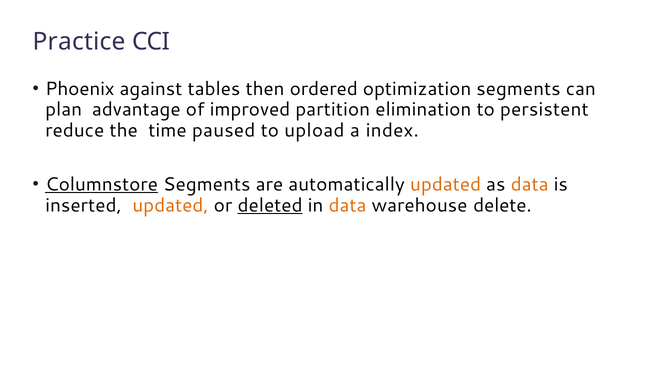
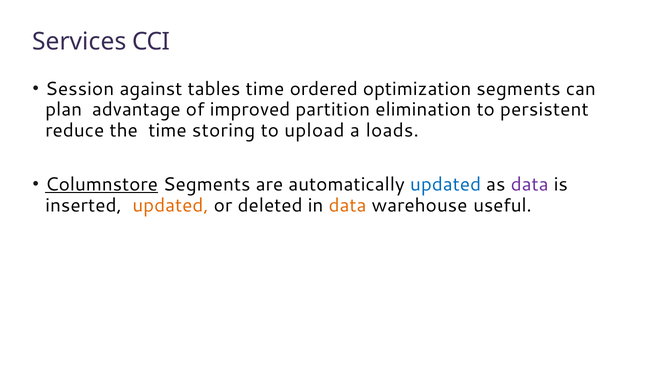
Practice: Practice -> Services
Phoenix: Phoenix -> Session
tables then: then -> time
paused: paused -> storing
index: index -> loads
updated at (446, 184) colour: orange -> blue
data at (530, 184) colour: orange -> purple
deleted underline: present -> none
delete: delete -> useful
